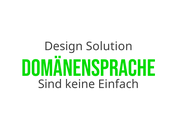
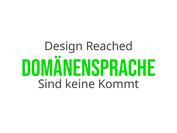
Solution: Solution -> Reached
Einfach: Einfach -> Kommt
